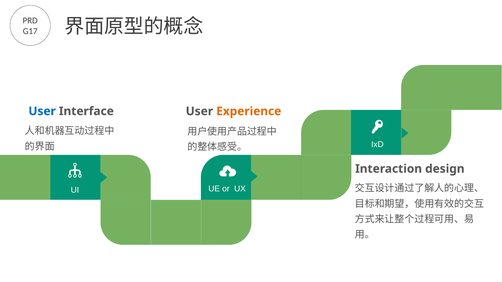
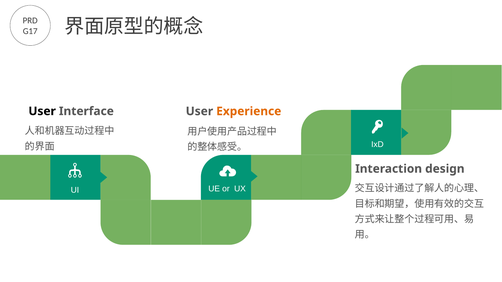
User at (42, 111) colour: blue -> black
